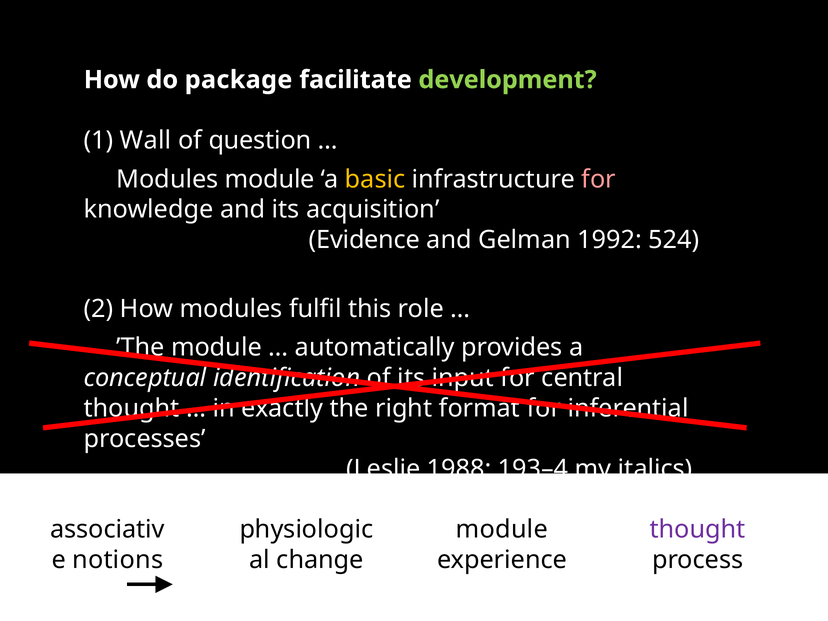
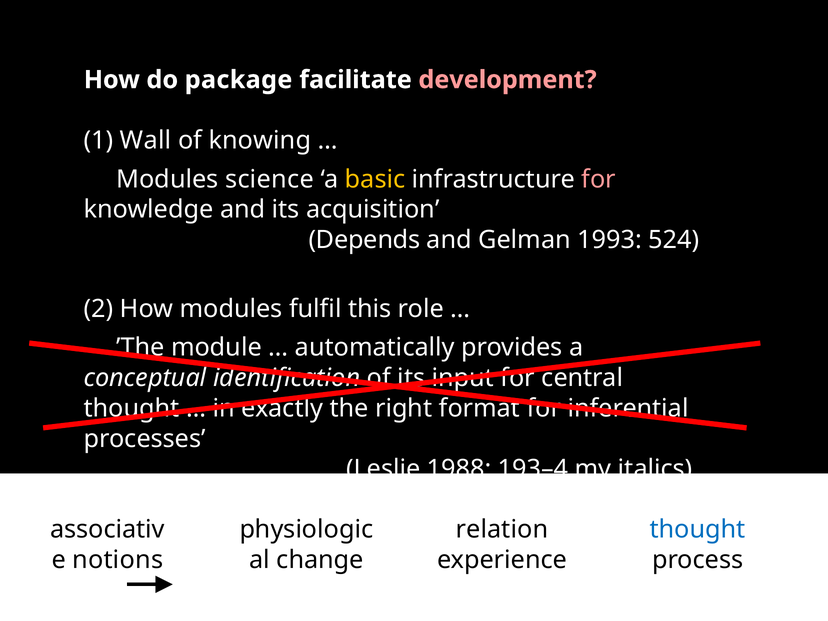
development colour: light green -> pink
question: question -> knowing
Modules module: module -> science
Evidence: Evidence -> Depends
1992: 1992 -> 1993
module at (502, 529): module -> relation
thought at (698, 529) colour: purple -> blue
